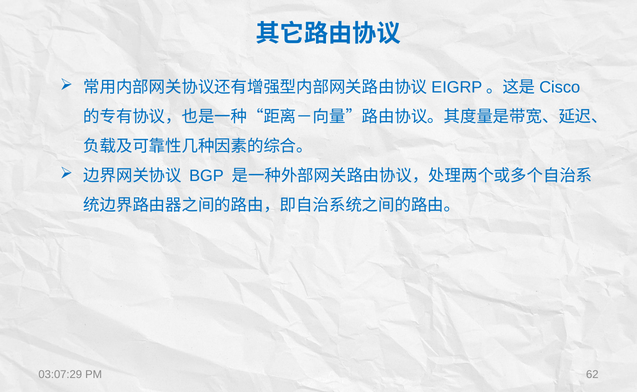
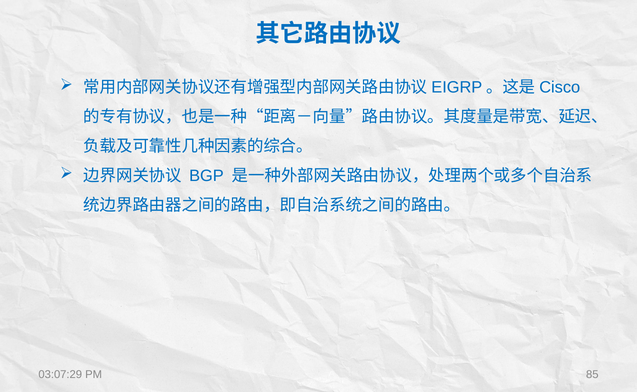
62: 62 -> 85
